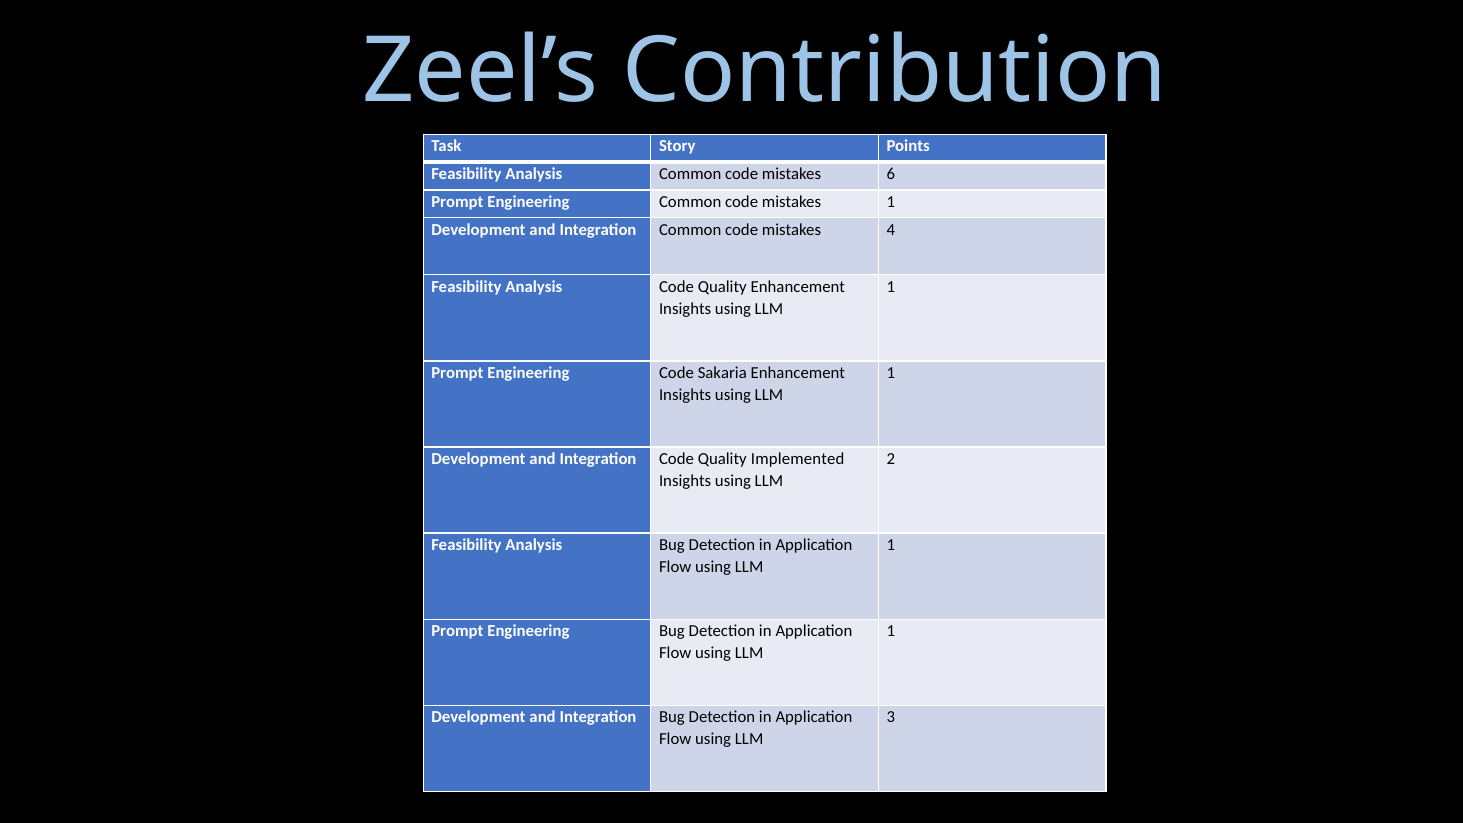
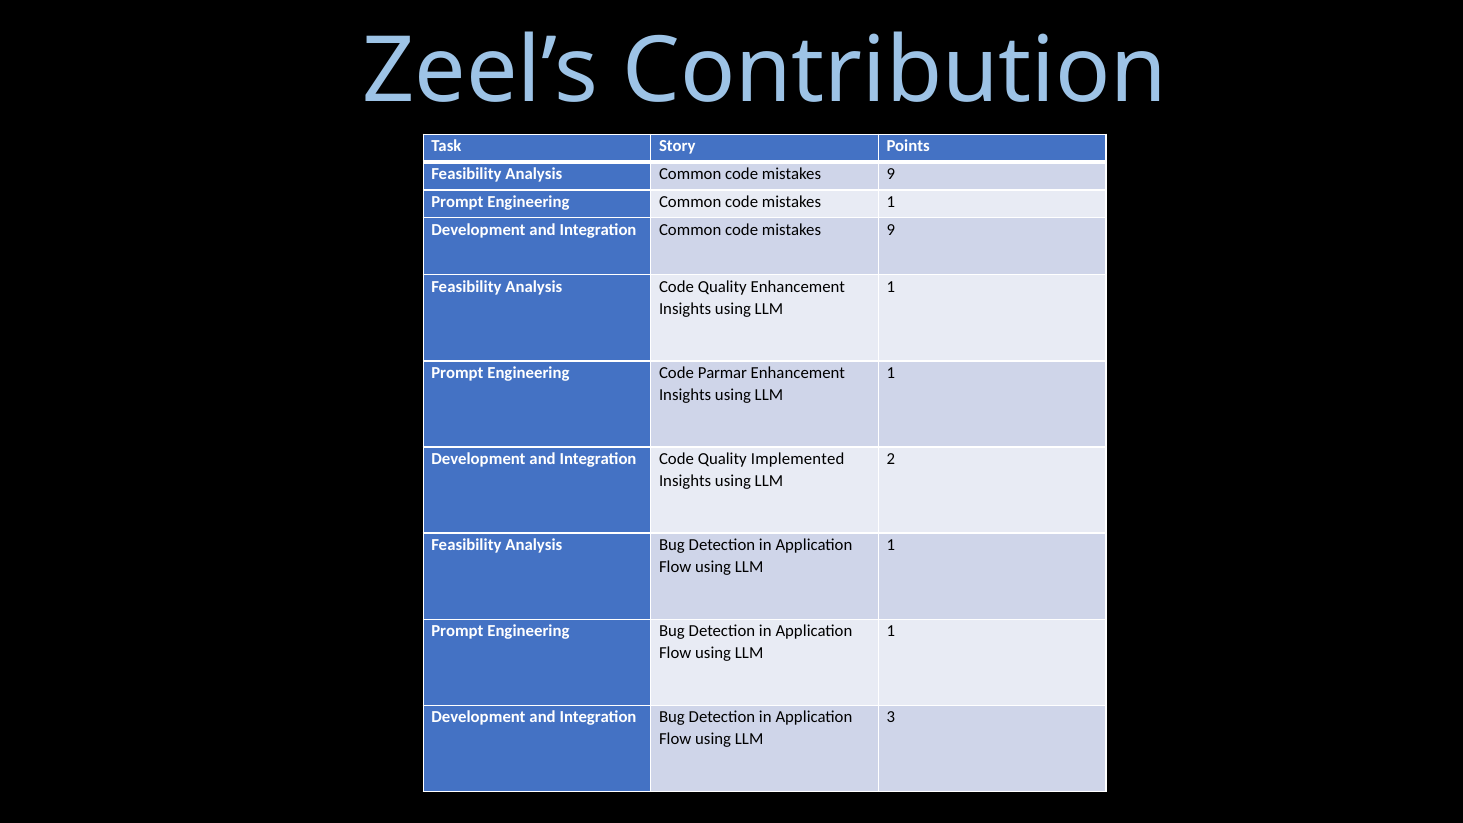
6 at (891, 174): 6 -> 9
4 at (891, 230): 4 -> 9
Sakaria: Sakaria -> Parmar
